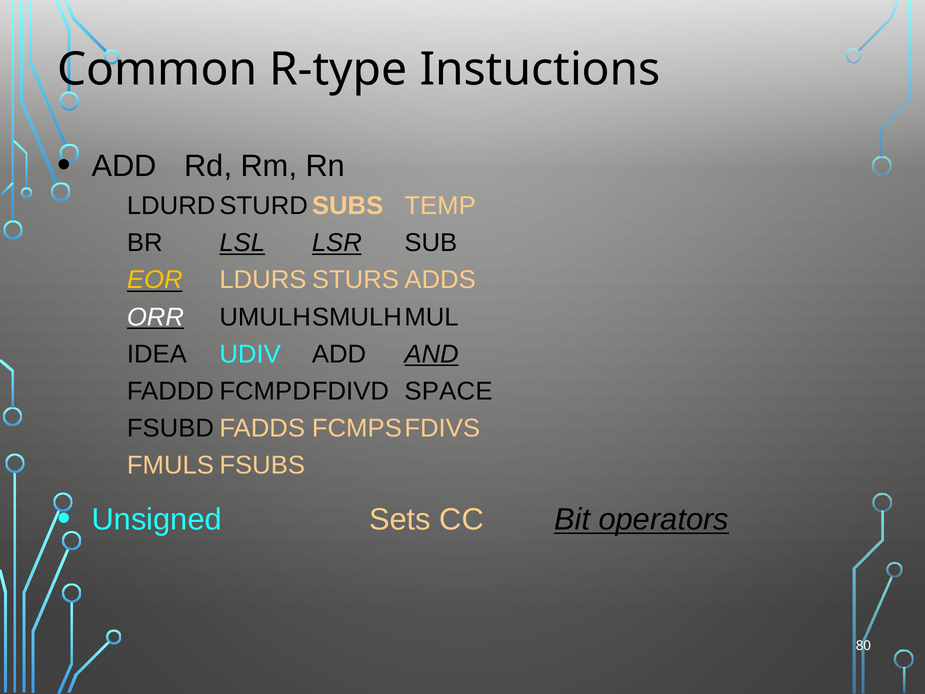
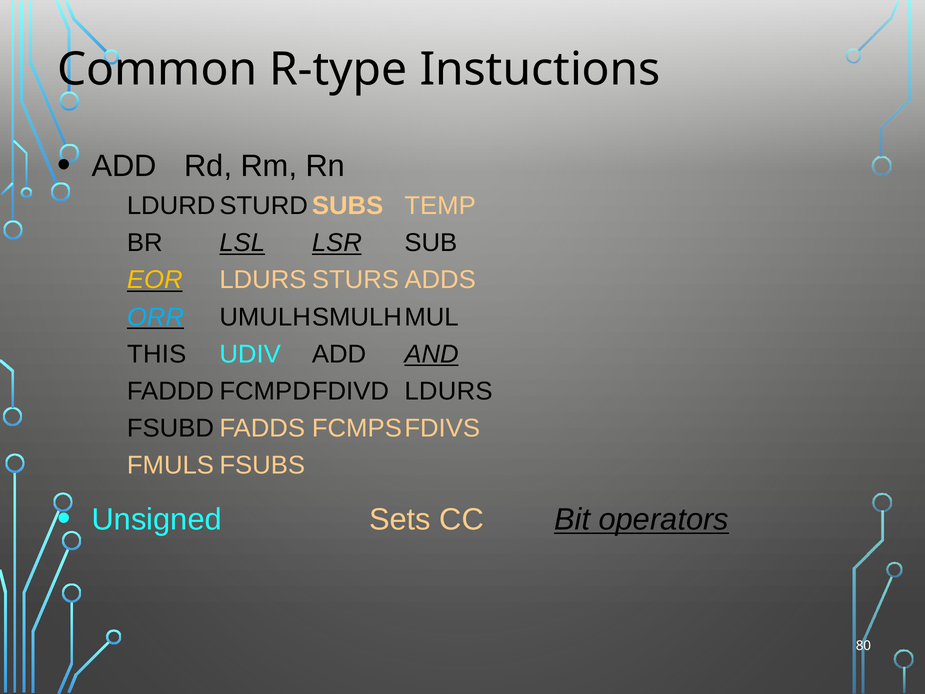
ORR colour: white -> light blue
IDEA: IDEA -> THIS
SPACE: SPACE -> LDURS
